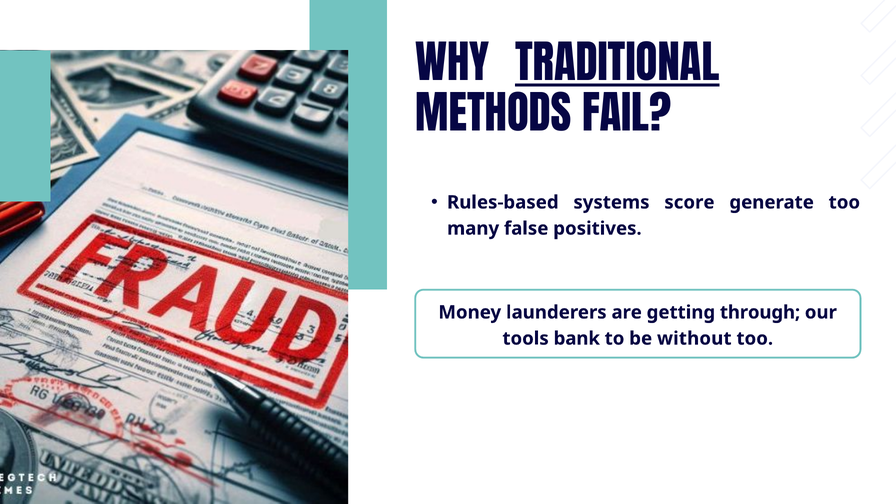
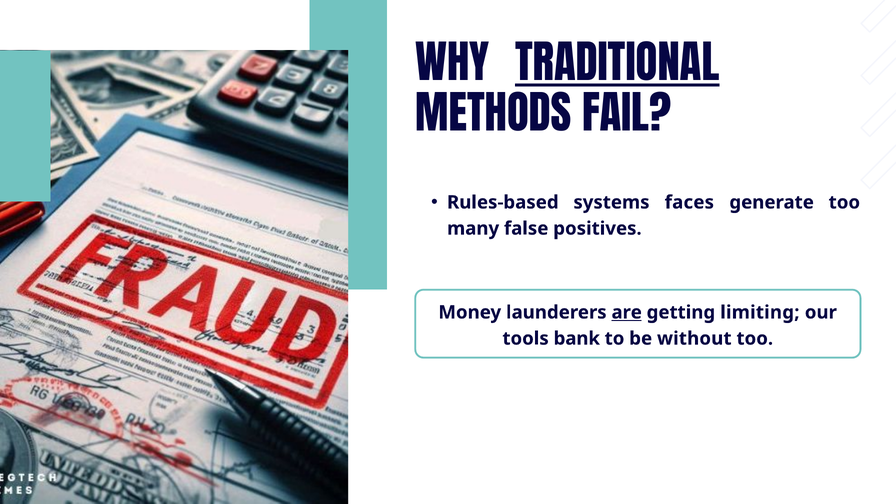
score: score -> faces
are underline: none -> present
through: through -> limiting
